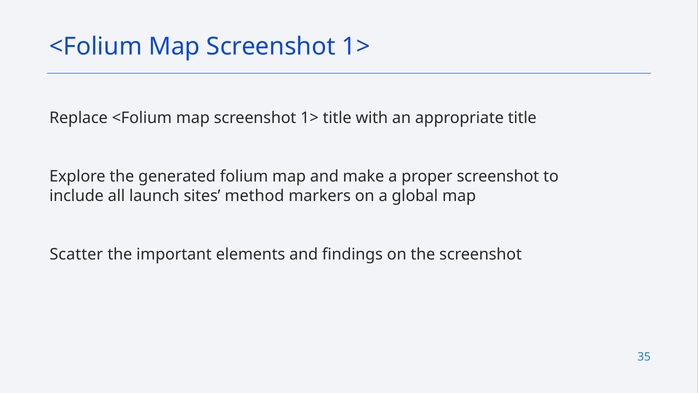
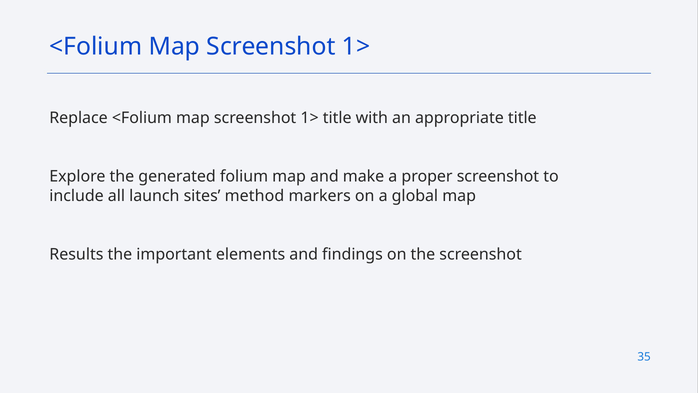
Scatter: Scatter -> Results
